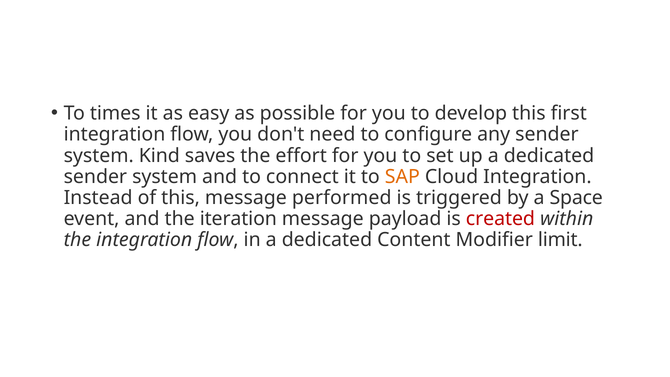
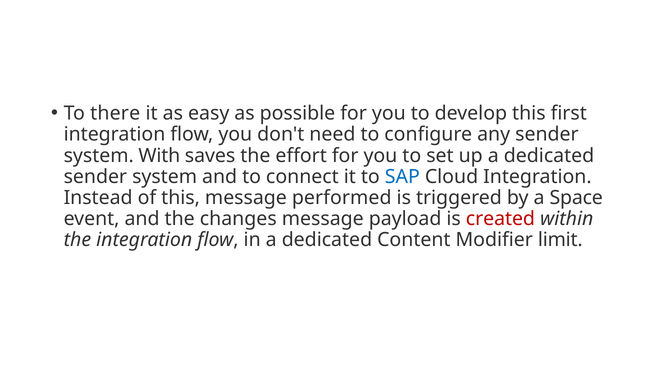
times: times -> there
Kind: Kind -> With
SAP colour: orange -> blue
iteration: iteration -> changes
